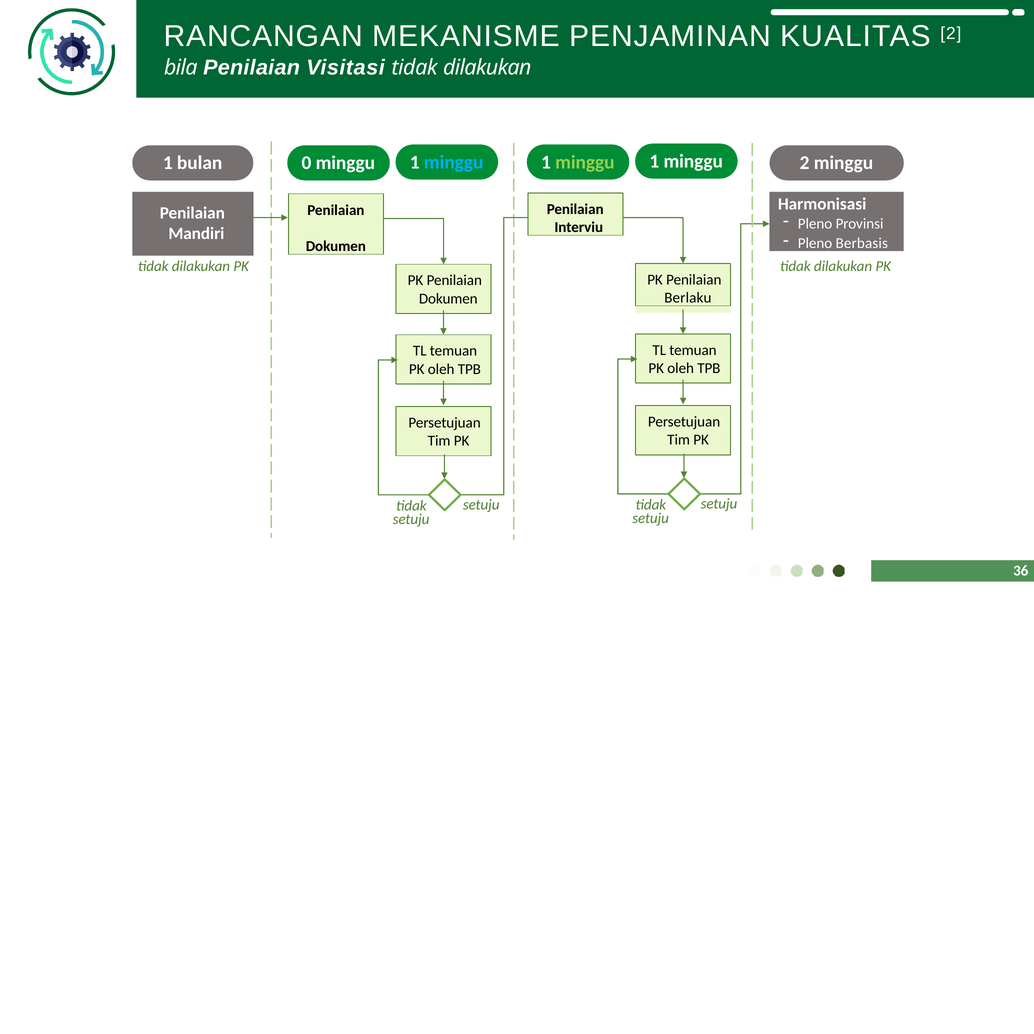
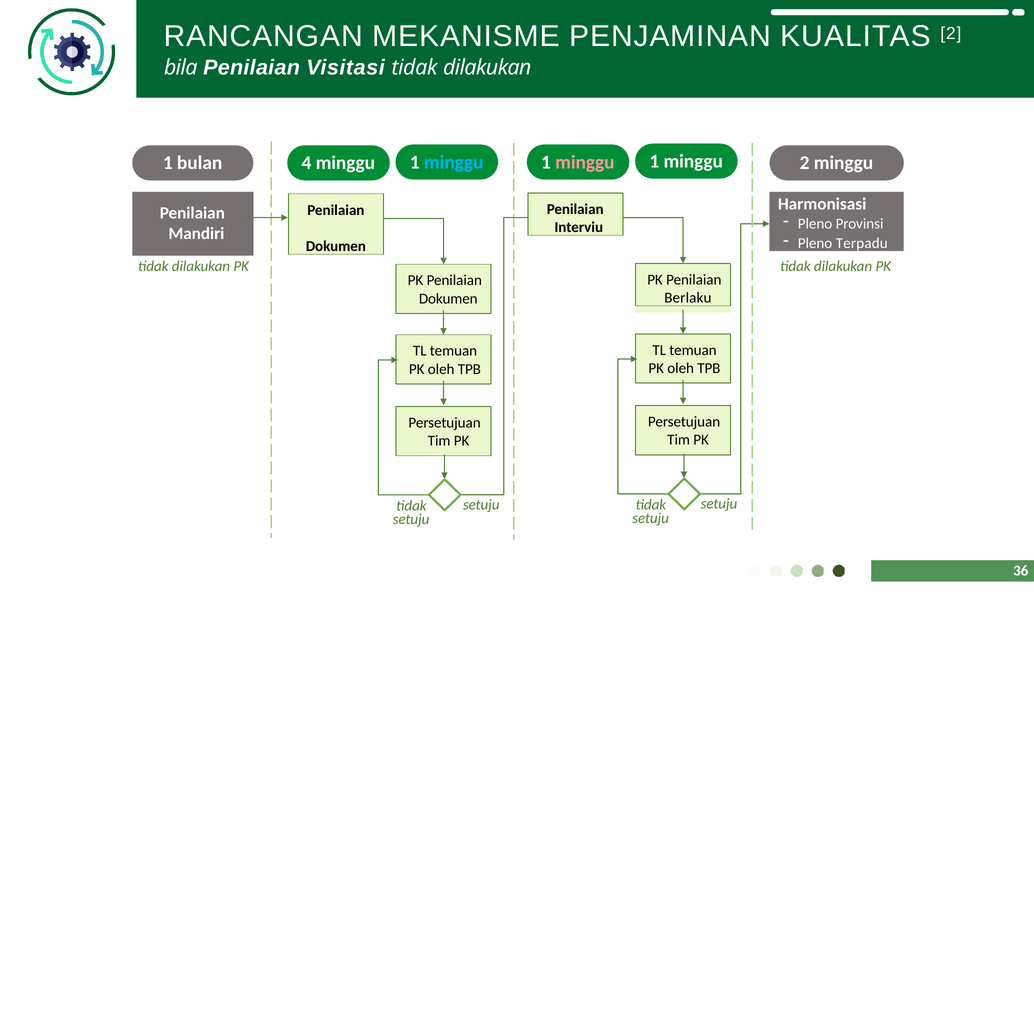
minggu at (585, 162) colour: light green -> pink
0: 0 -> 4
Berbasis: Berbasis -> Terpadu
